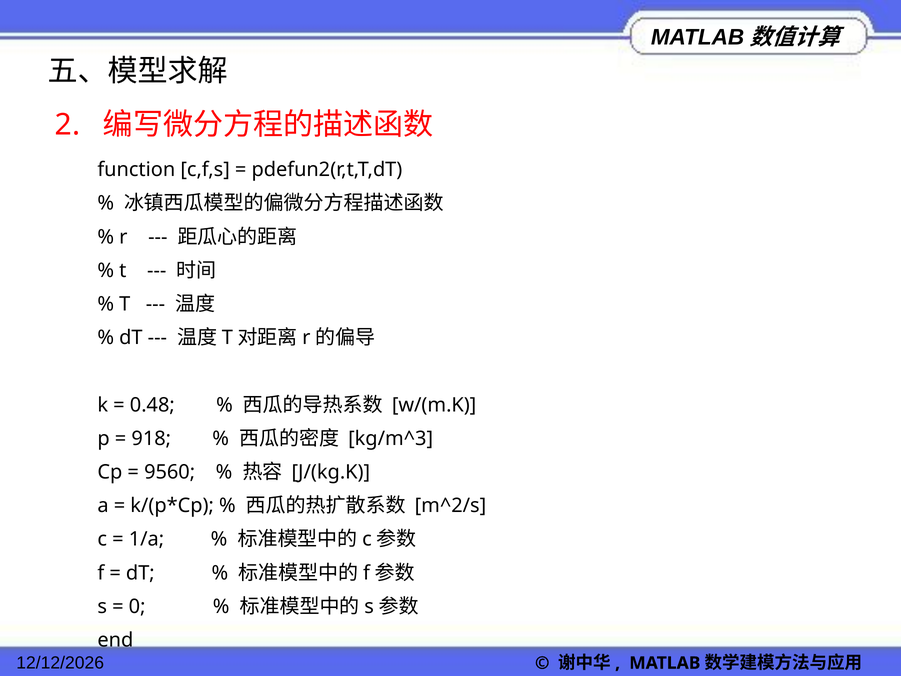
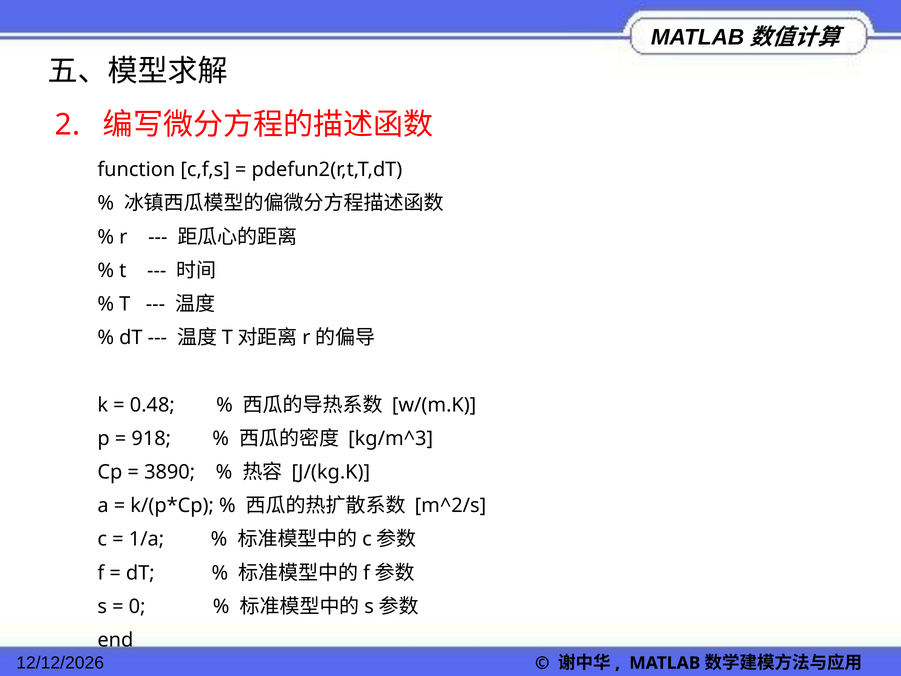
9560: 9560 -> 3890
